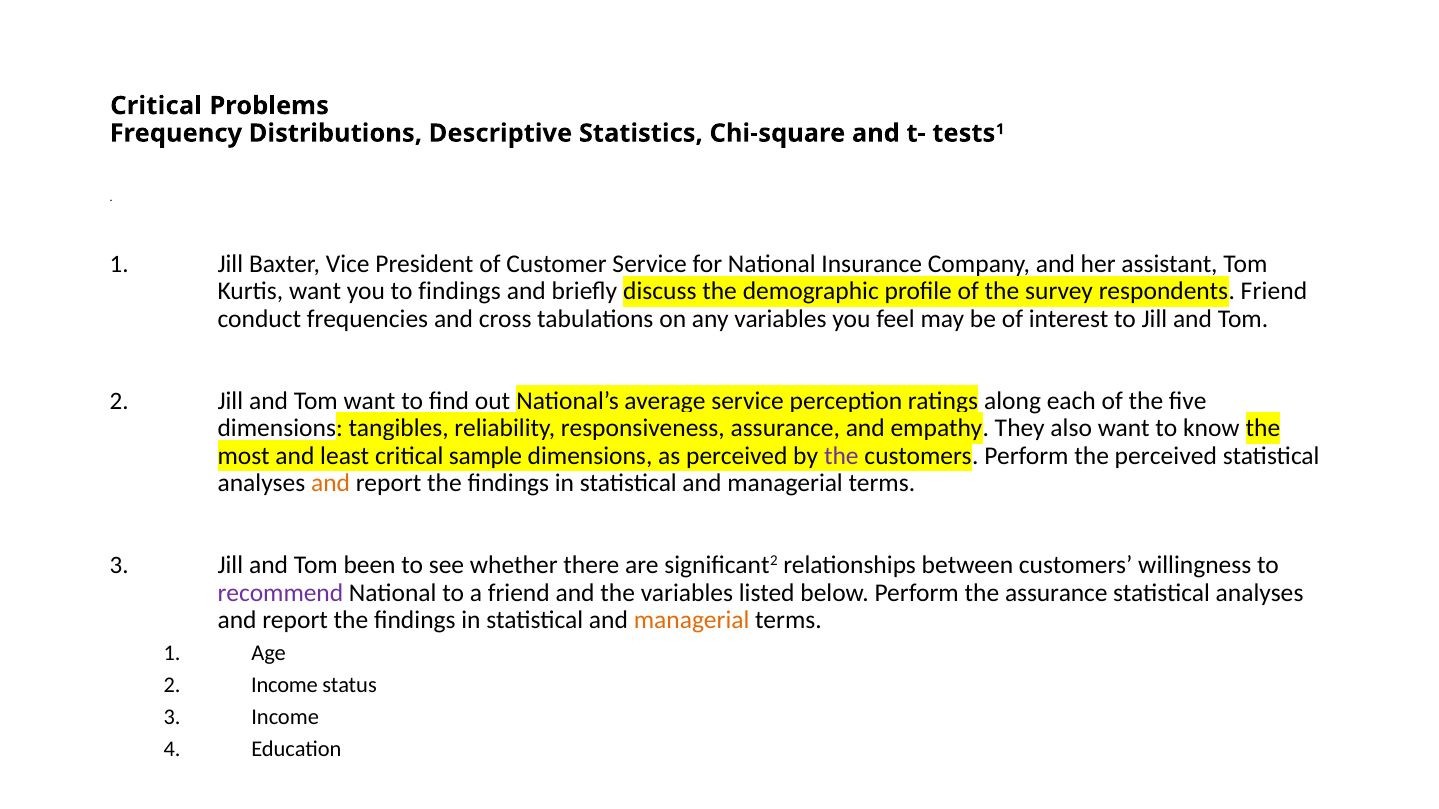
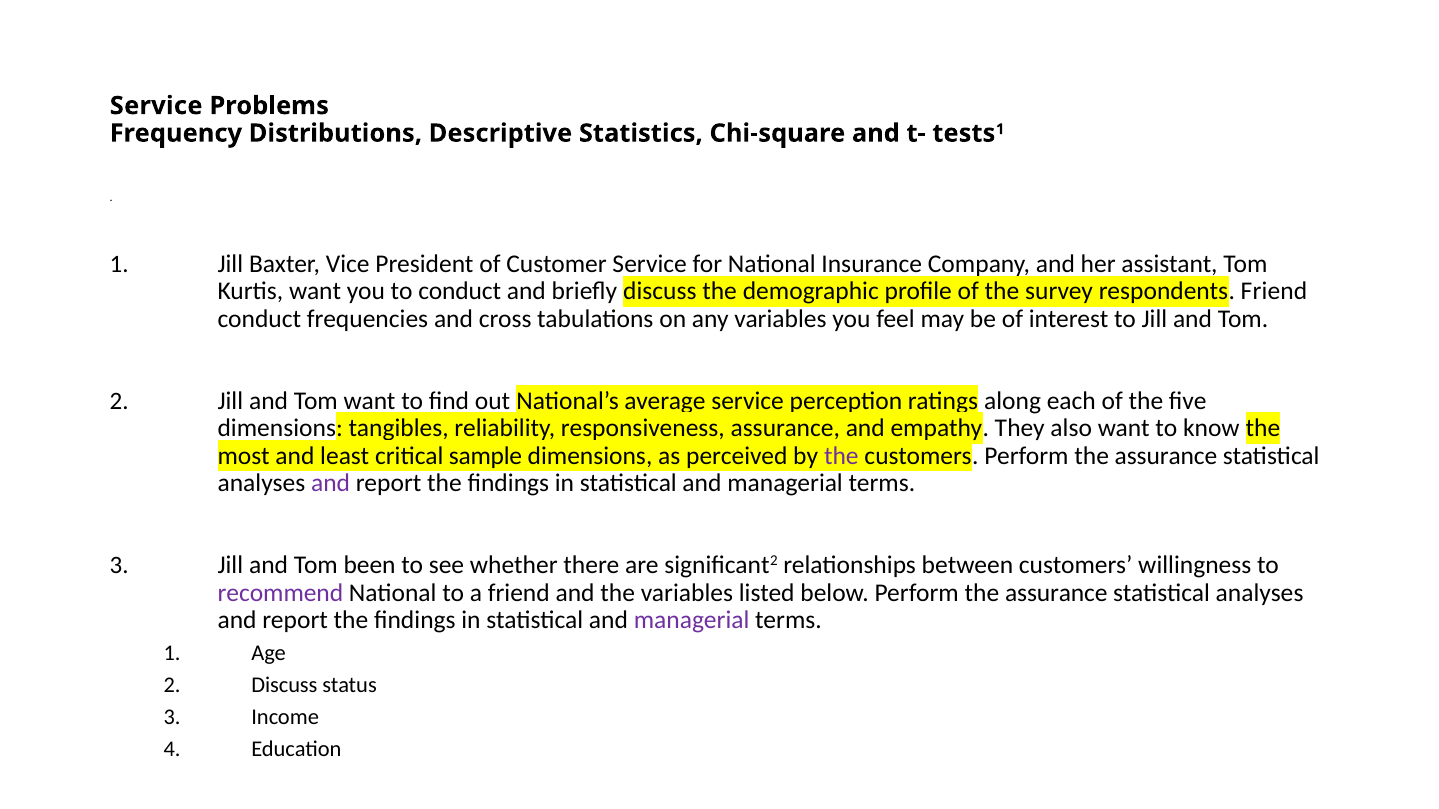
Critical at (156, 106): Critical -> Service
to findings: findings -> conduct
customers Perform the perceived: perceived -> assurance
and at (331, 484) colour: orange -> purple
managerial at (692, 620) colour: orange -> purple
Income at (284, 686): Income -> Discuss
